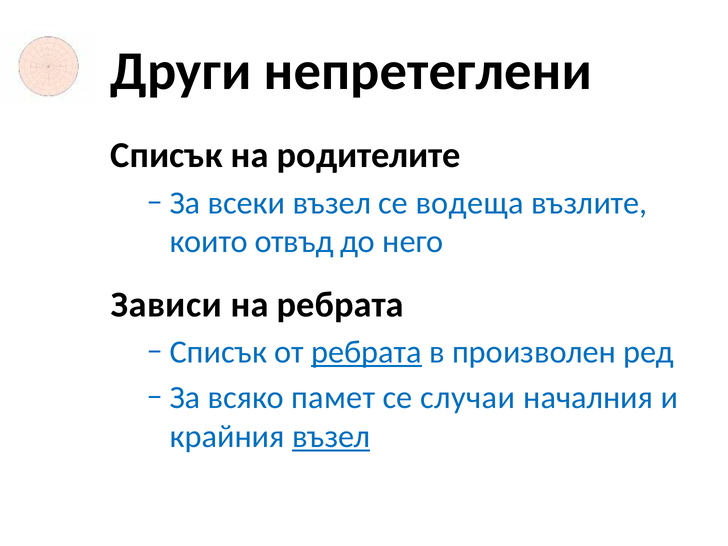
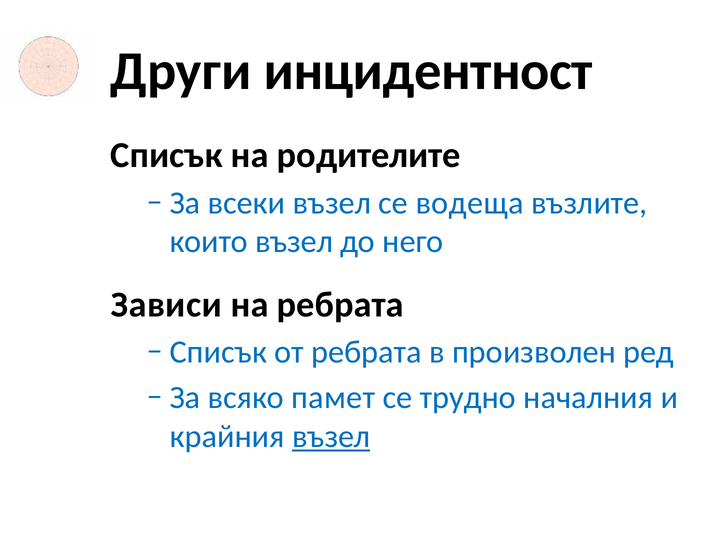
непретеглени: непретеглени -> инцидентност
които отвъд: отвъд -> възел
ребрата at (367, 352) underline: present -> none
случаи: случаи -> трудно
